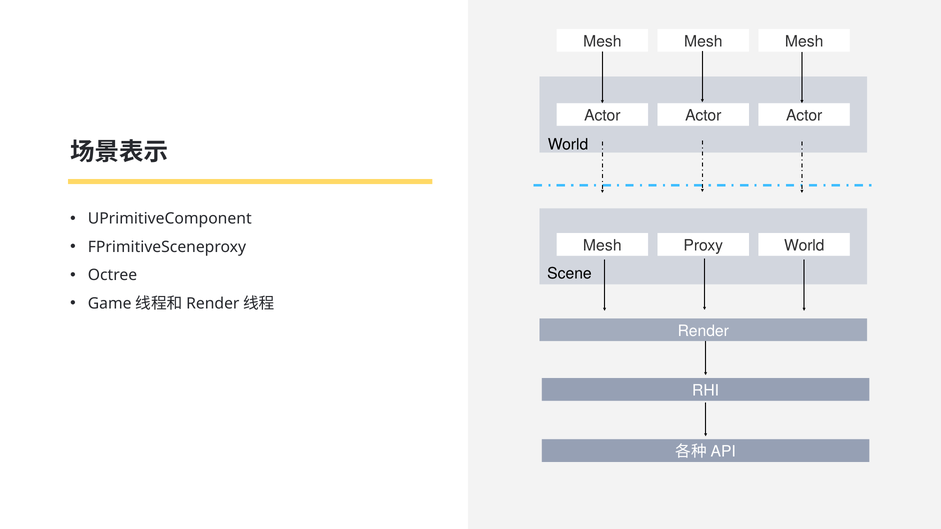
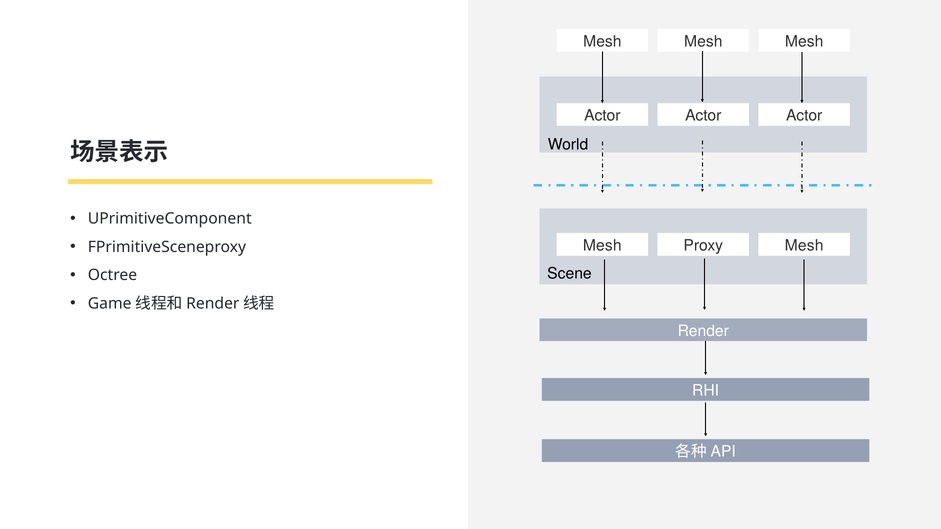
Proxy World: World -> Mesh
